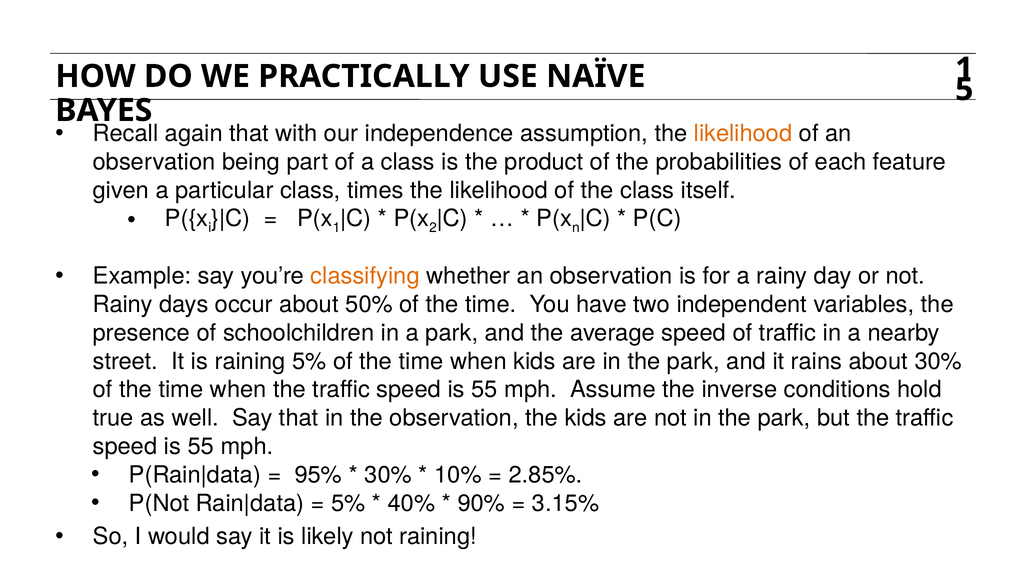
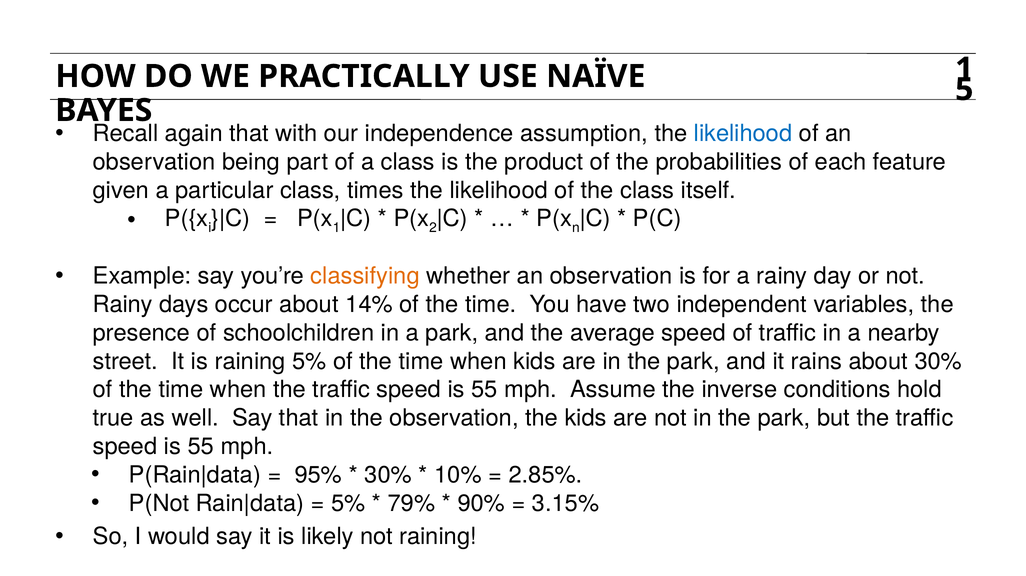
likelihood at (743, 134) colour: orange -> blue
50%: 50% -> 14%
40%: 40% -> 79%
